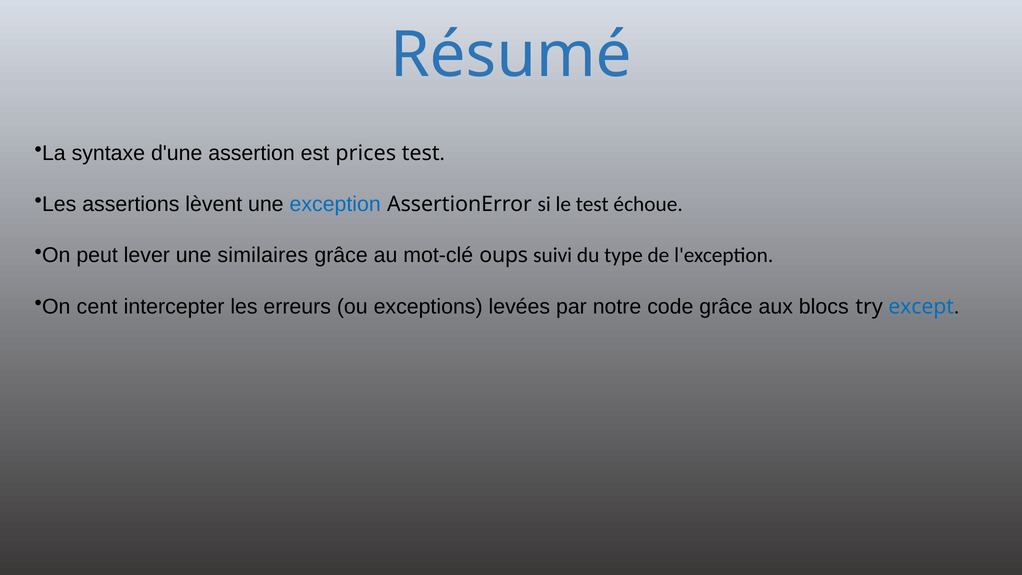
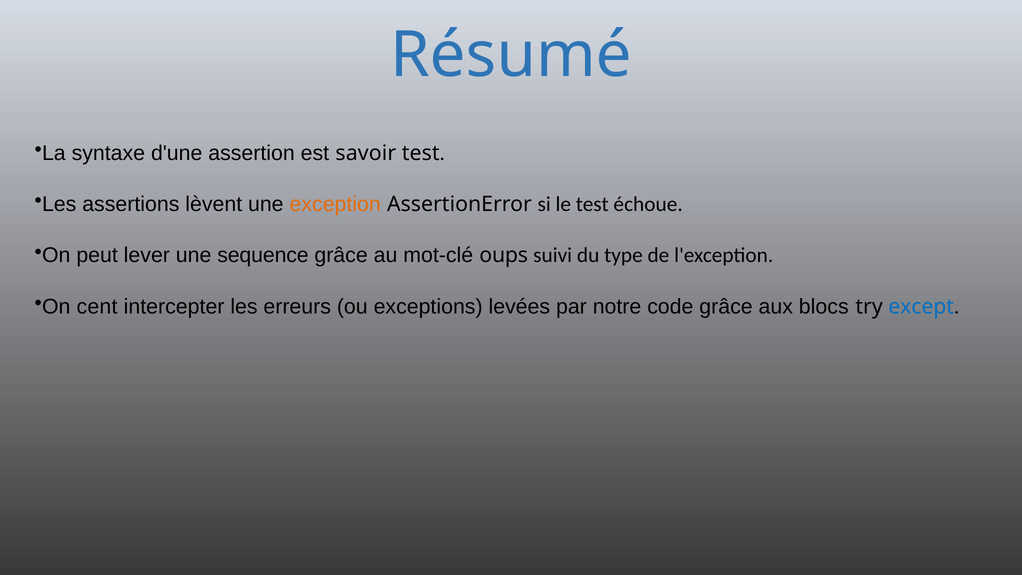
prices: prices -> savoir
exception colour: blue -> orange
similaires: similaires -> sequence
